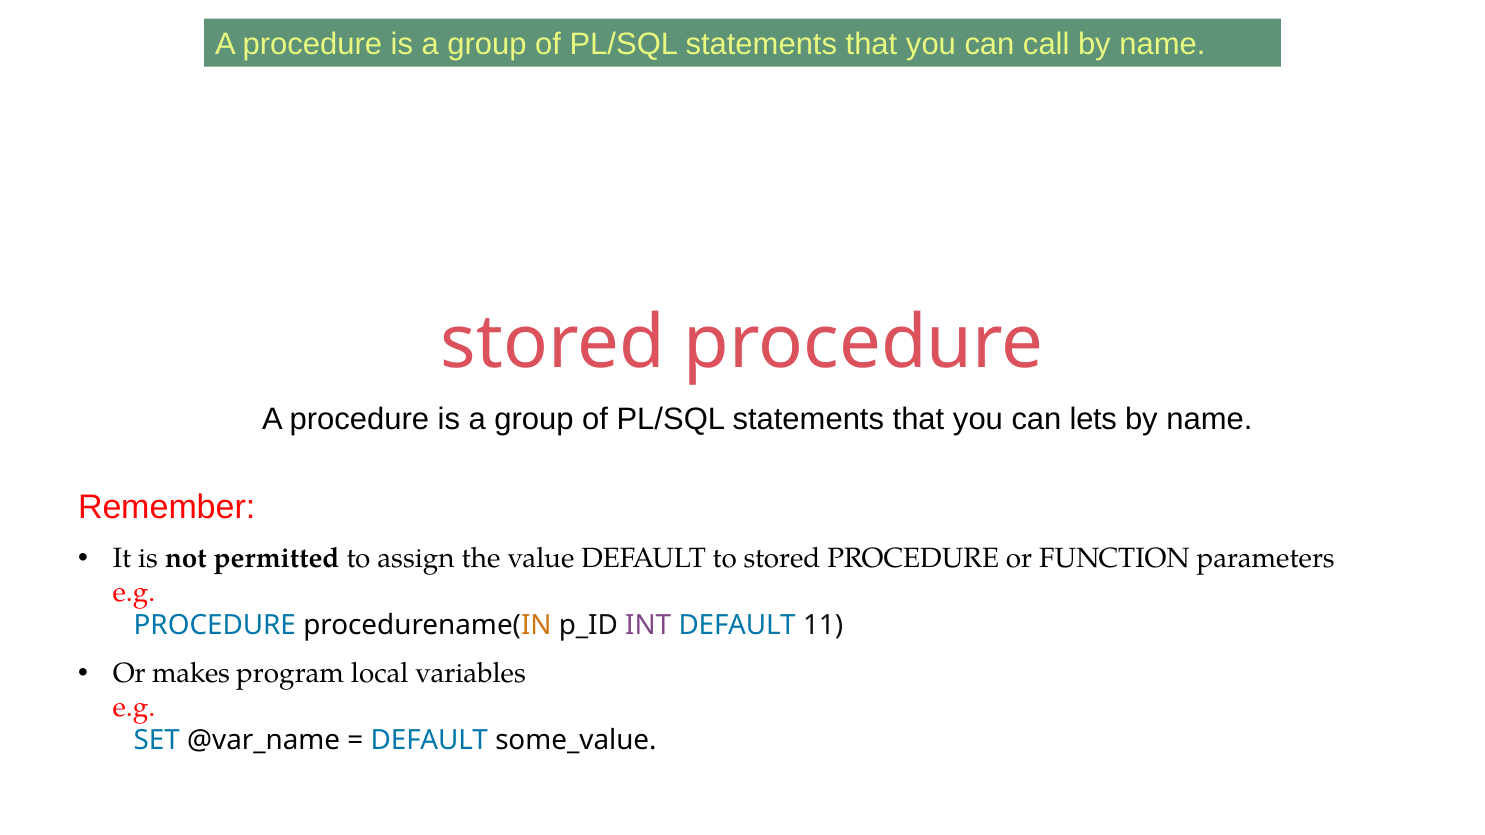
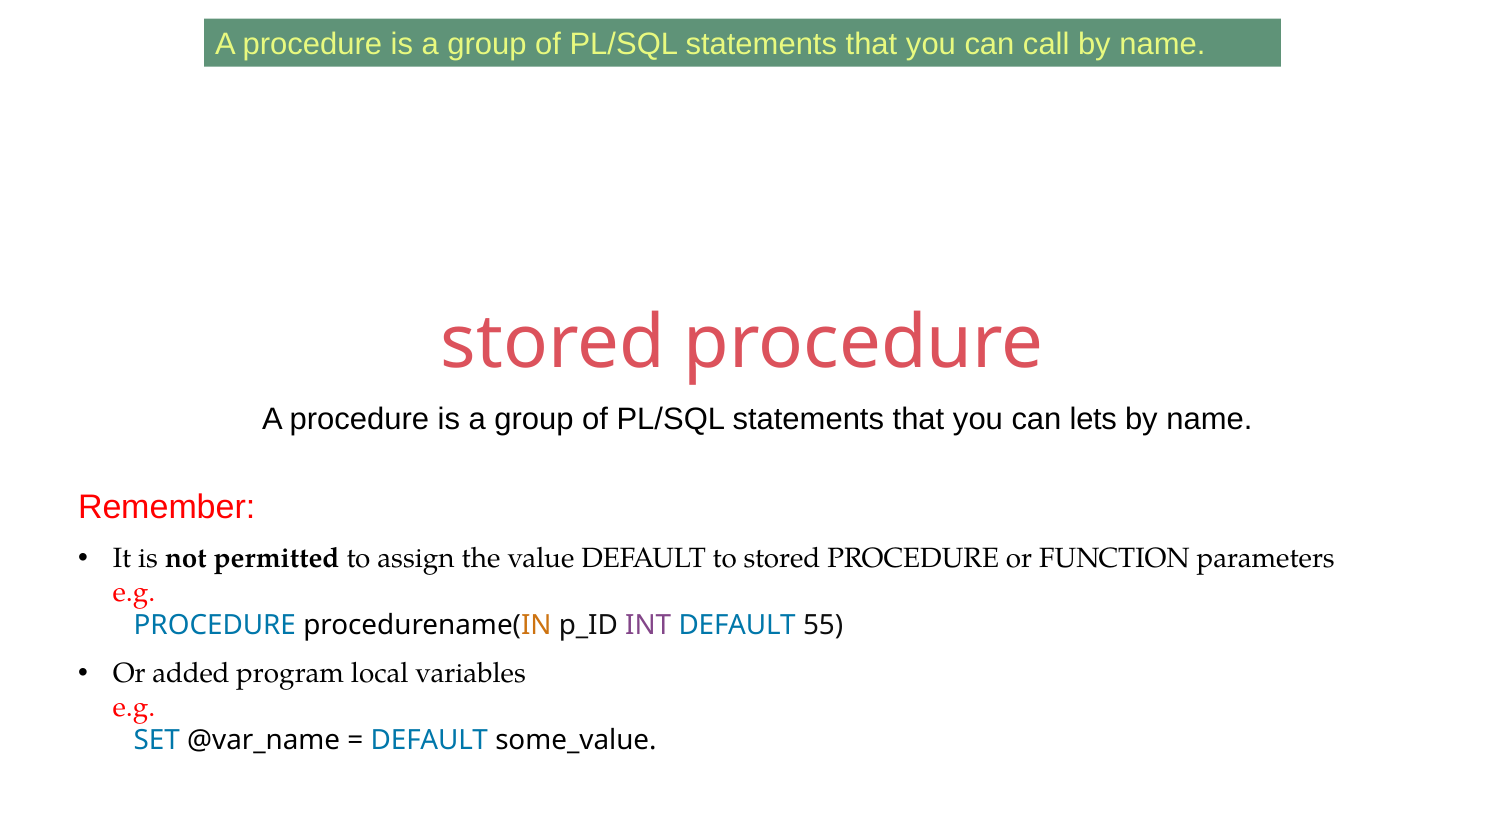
11: 11 -> 55
makes: makes -> added
